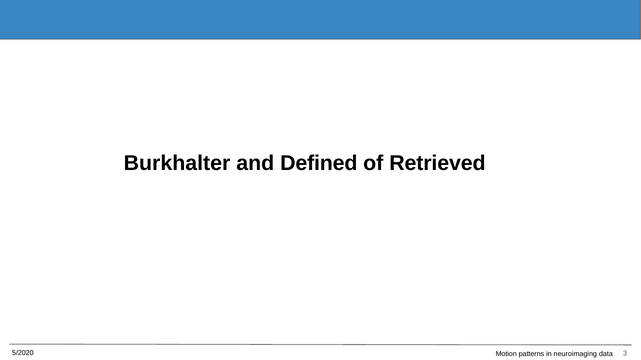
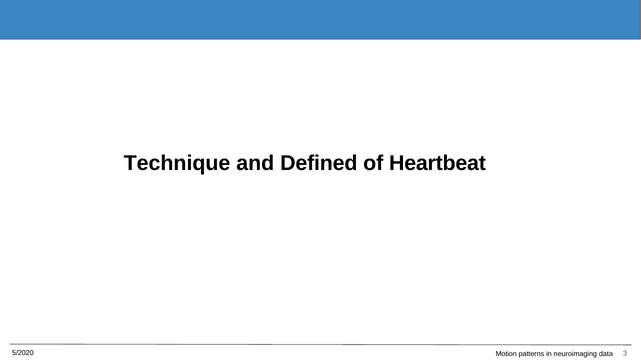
Burkhalter: Burkhalter -> Technique
Retrieved: Retrieved -> Heartbeat
